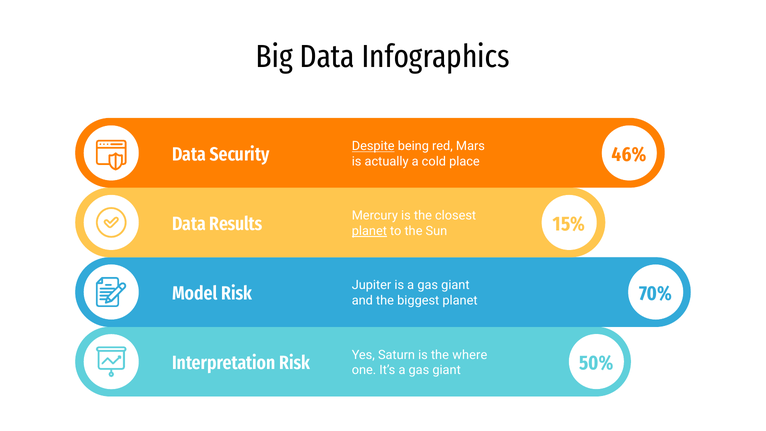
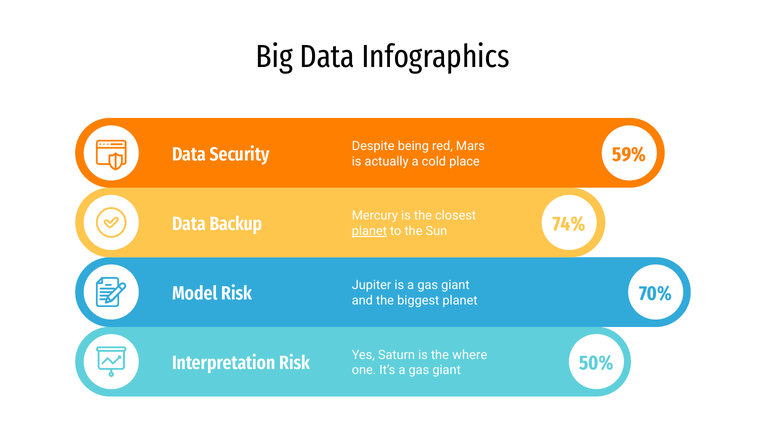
Despite underline: present -> none
46%: 46% -> 59%
Results: Results -> Backup
15%: 15% -> 74%
